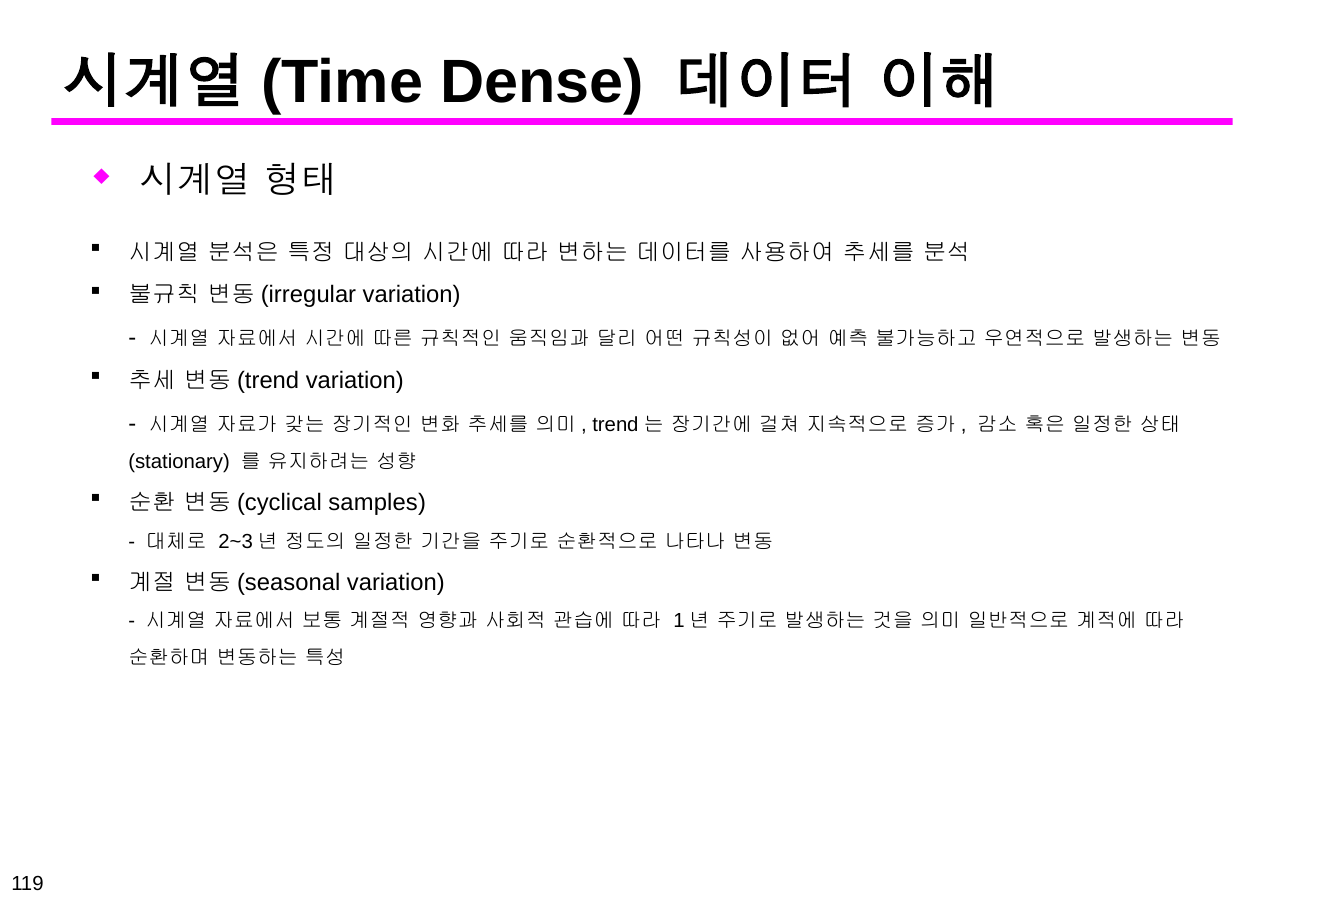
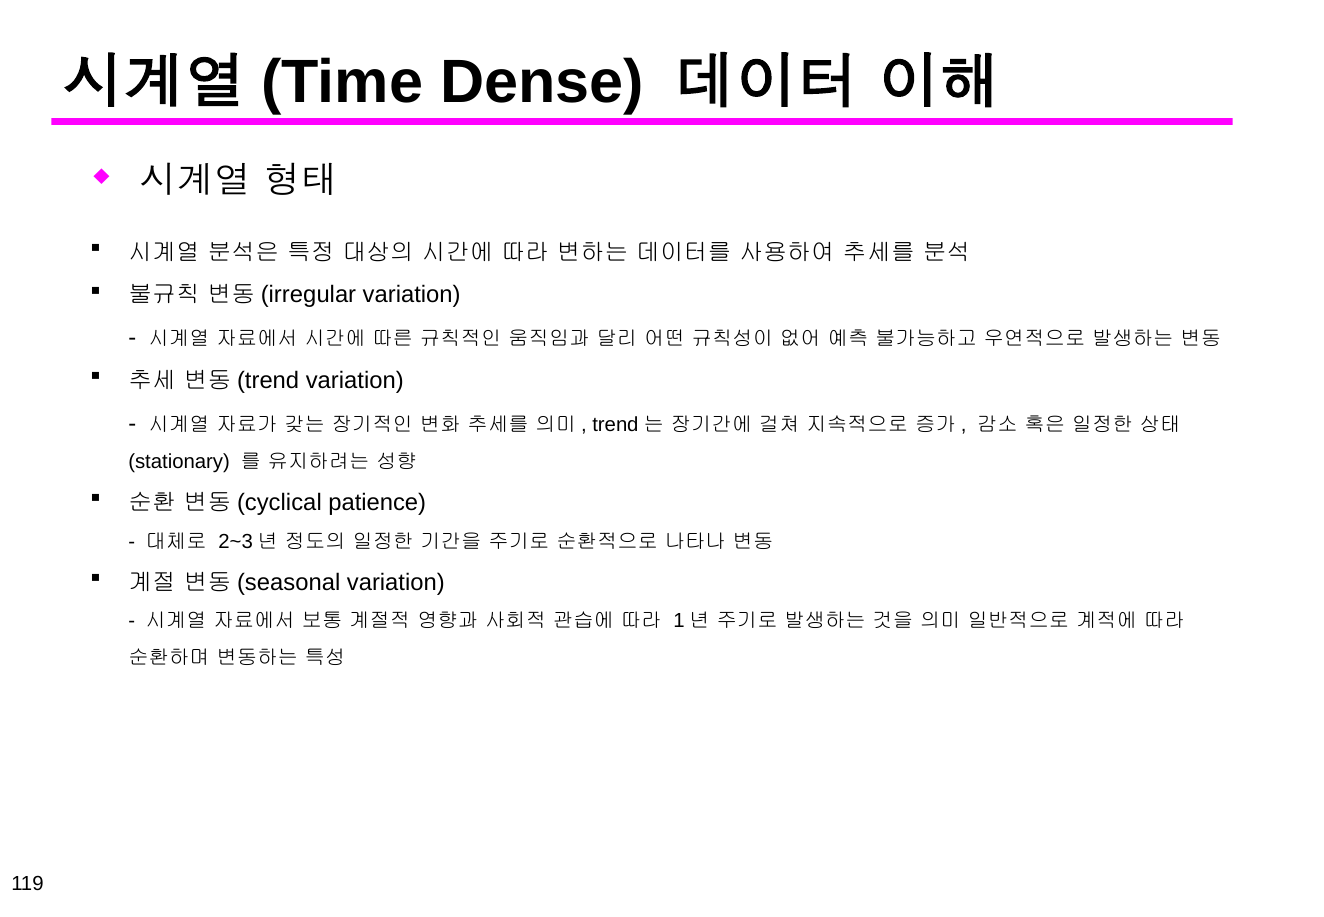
samples: samples -> patience
